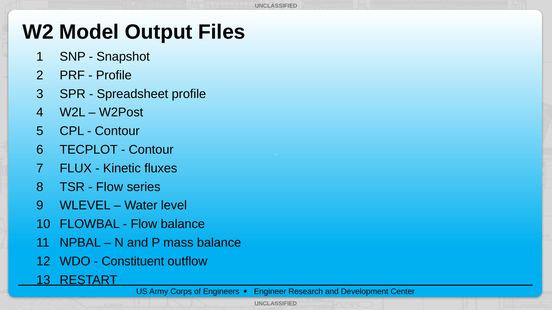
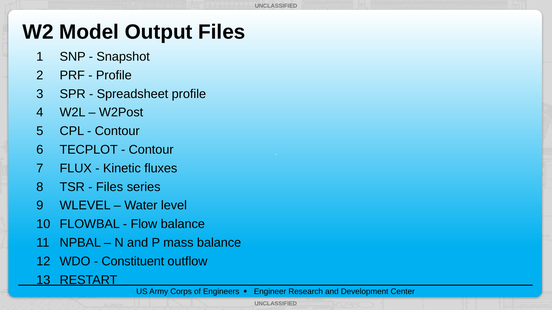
Flow at (110, 187): Flow -> Files
